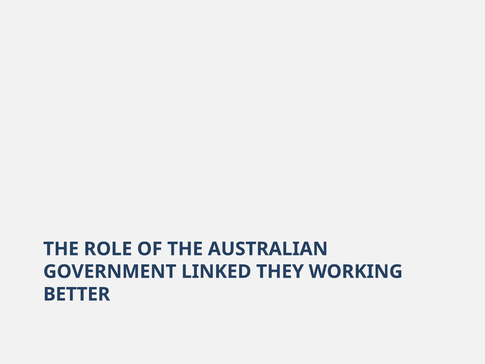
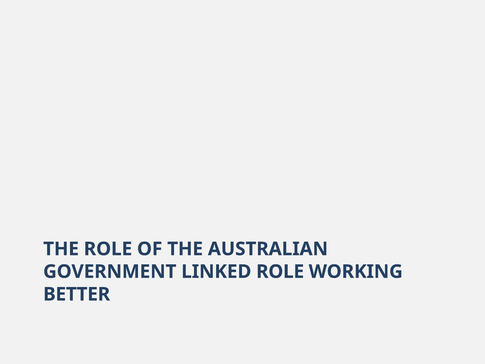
LINKED THEY: THEY -> ROLE
